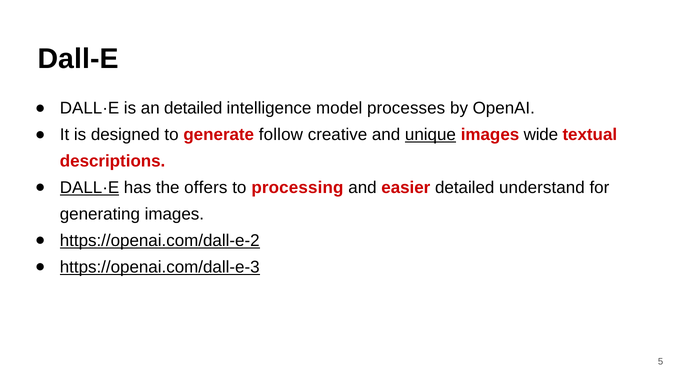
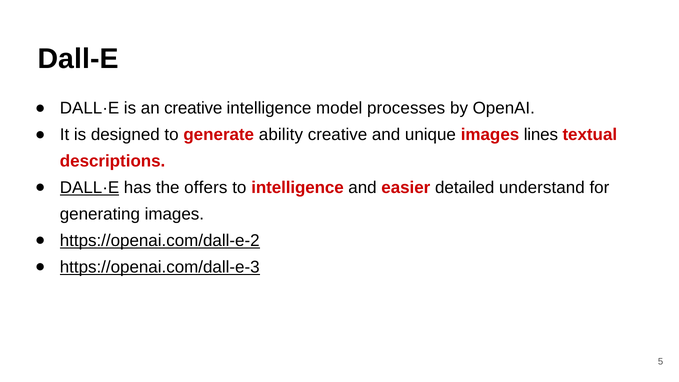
an detailed: detailed -> creative
follow: follow -> ability
unique underline: present -> none
wide: wide -> lines
to processing: processing -> intelligence
